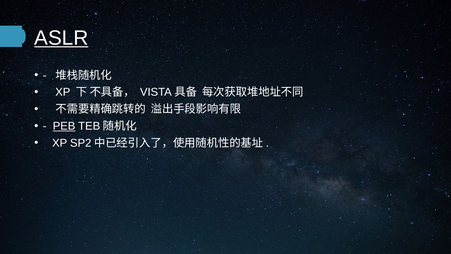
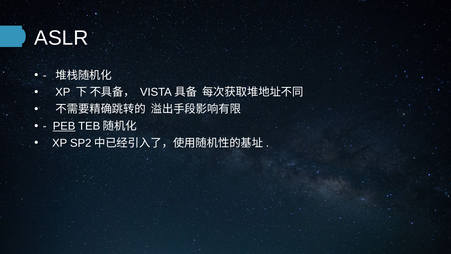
ASLR underline: present -> none
